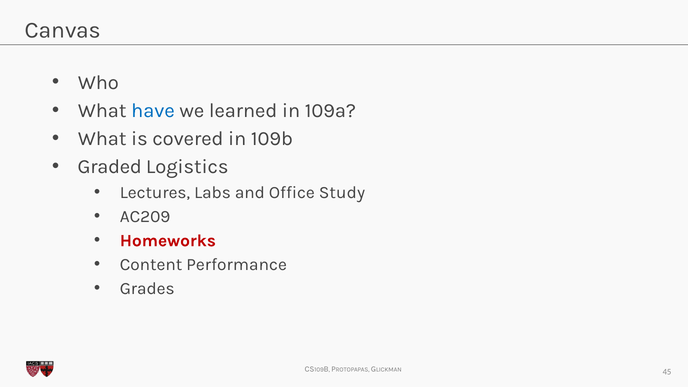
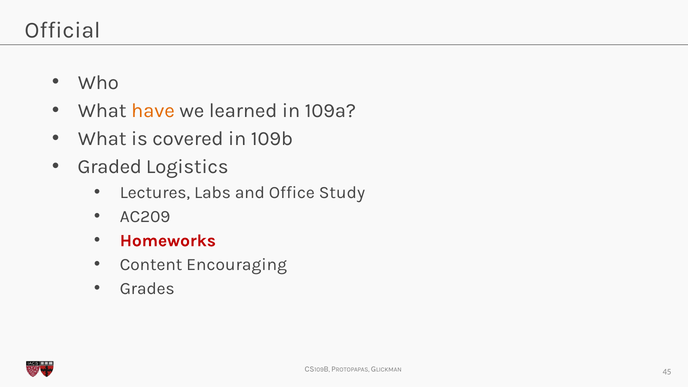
Canvas: Canvas -> Official
have colour: blue -> orange
Performance: Performance -> Encouraging
